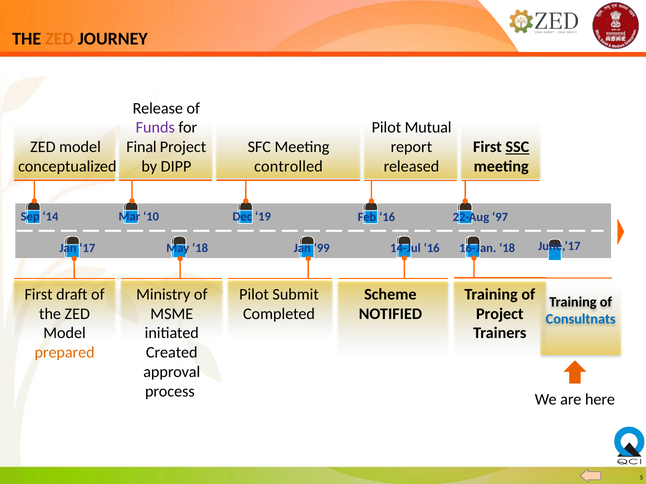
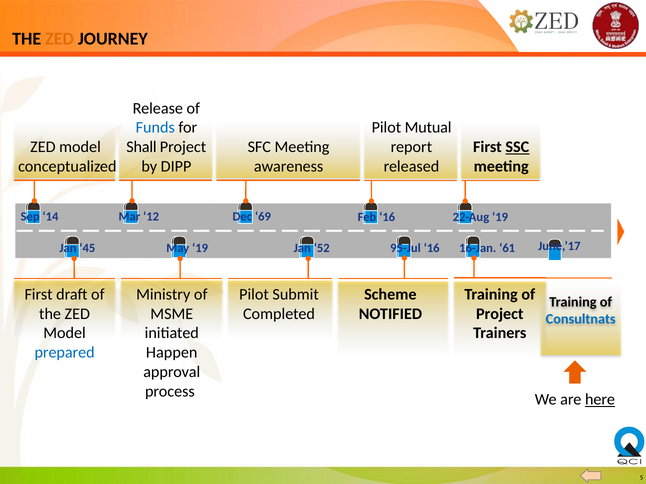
Funds colour: purple -> blue
Final: Final -> Shall
controlled: controlled -> awareness
10: 10 -> 12
19: 19 -> 69
22-Aug 97: 97 -> 19
17: 17 -> 45
May 18: 18 -> 19
99: 99 -> 52
14-Jul: 14-Jul -> 95-Jul
16-Jan 18: 18 -> 61
prepared colour: orange -> blue
Created: Created -> Happen
here underline: none -> present
